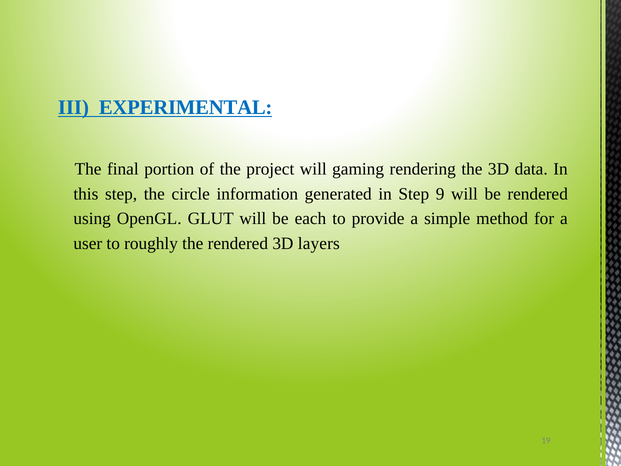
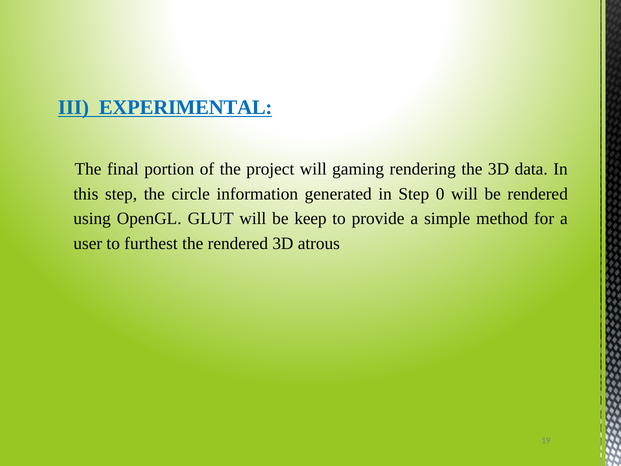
9: 9 -> 0
each: each -> keep
roughly: roughly -> furthest
layers: layers -> atrous
